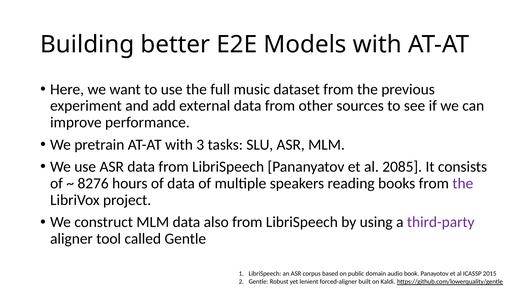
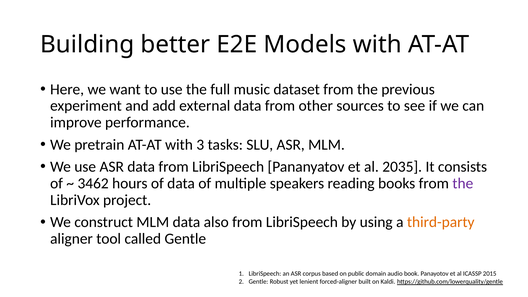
2085: 2085 -> 2035
8276: 8276 -> 3462
third-party colour: purple -> orange
